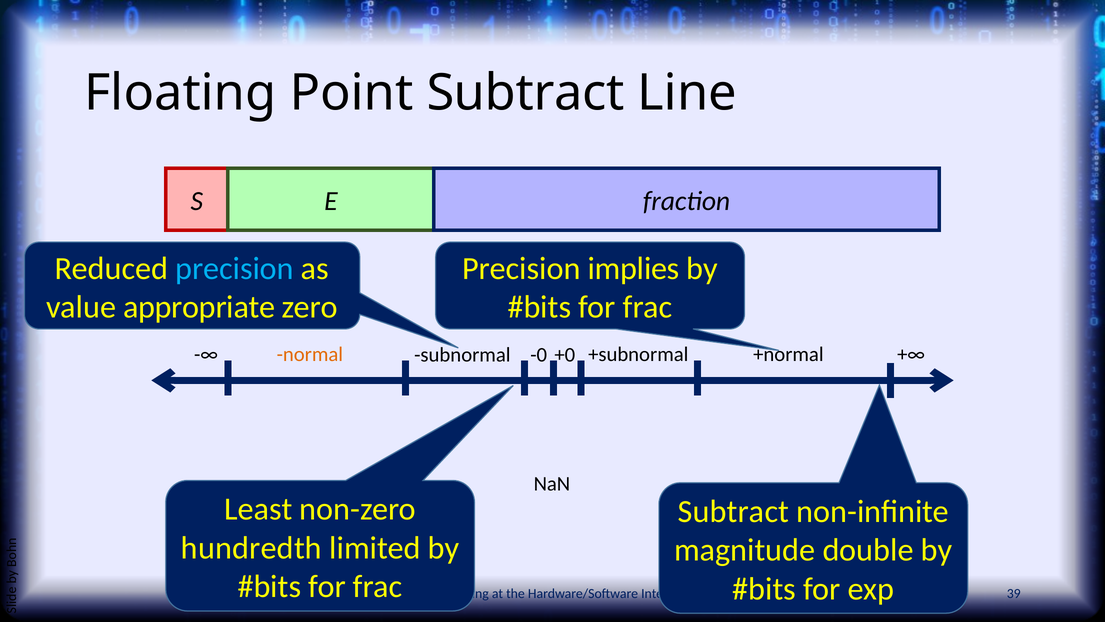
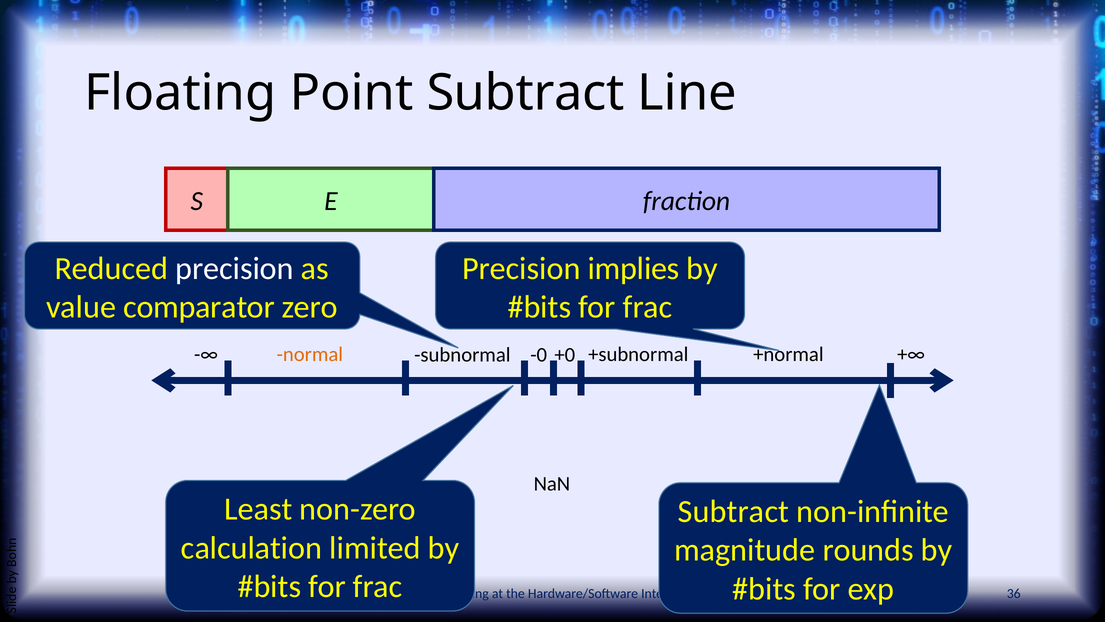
precision at (235, 268) colour: light blue -> white
appropriate: appropriate -> comparator
hundredth: hundredth -> calculation
double: double -> rounds
39: 39 -> 36
